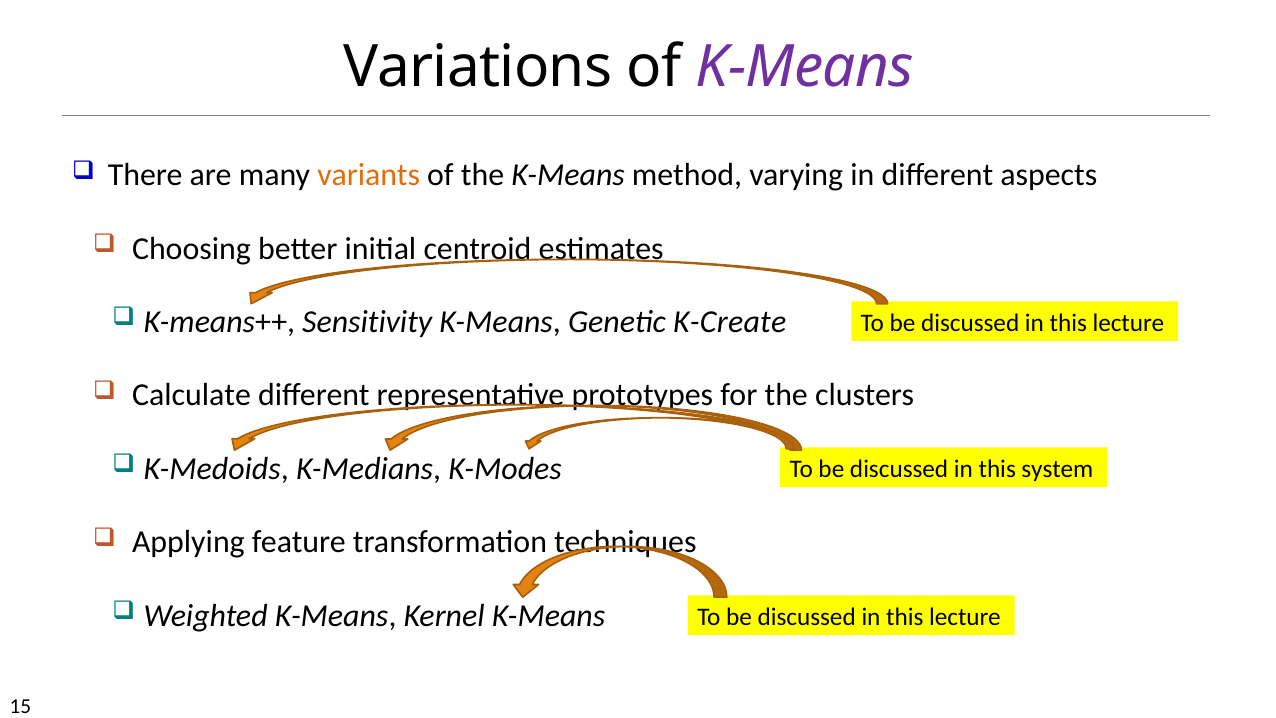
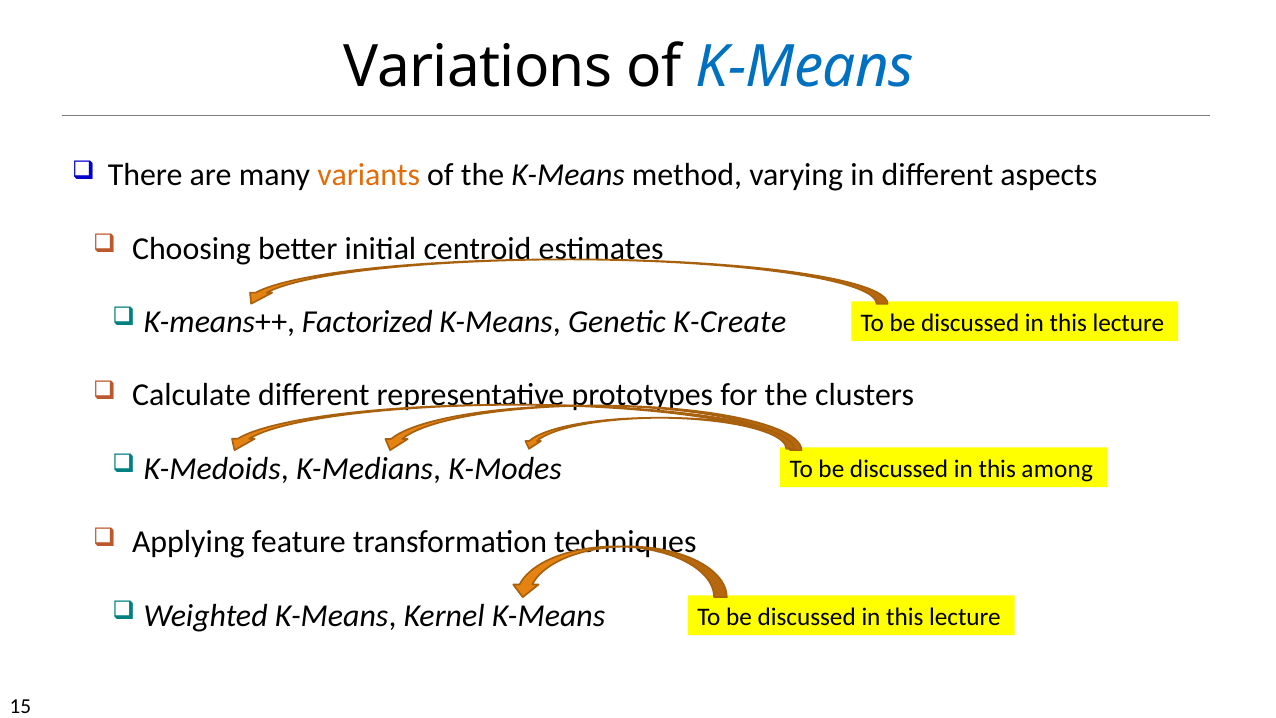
K-Means at (805, 68) colour: purple -> blue
Sensitivity: Sensitivity -> Factorized
system: system -> among
